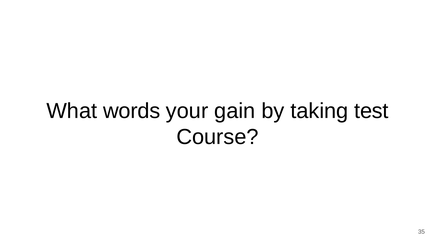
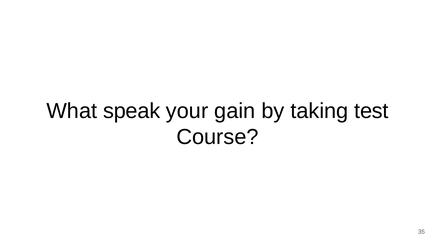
words: words -> speak
